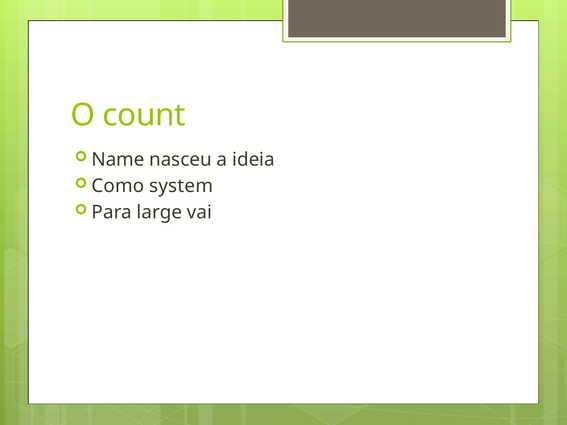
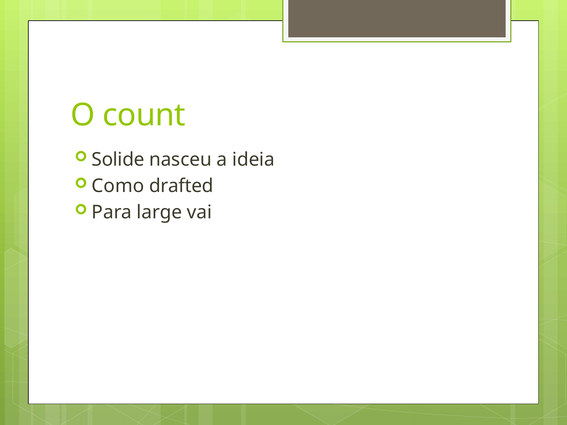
Name: Name -> Solide
system: system -> drafted
